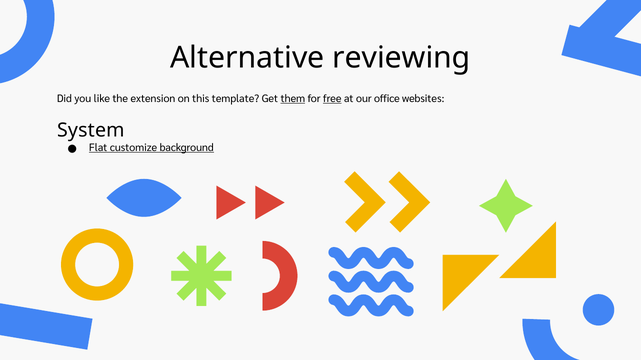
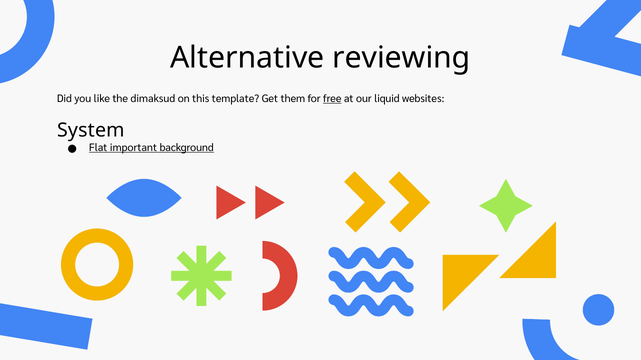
extension: extension -> dimaksud
them underline: present -> none
office: office -> liquid
customize: customize -> important
